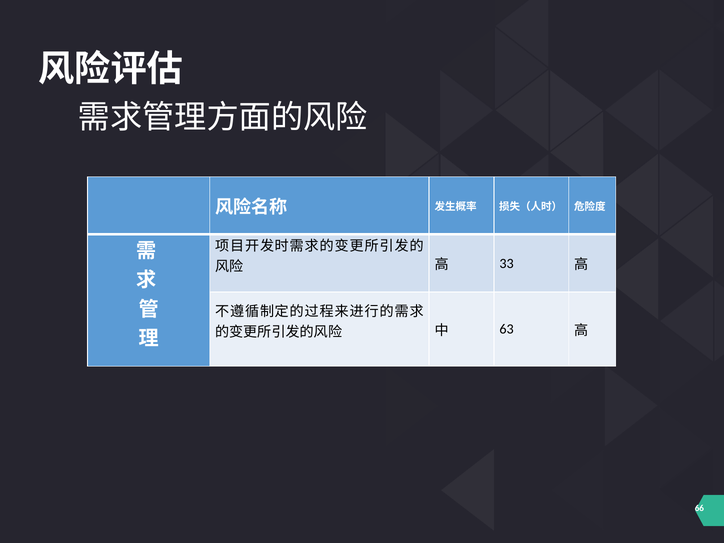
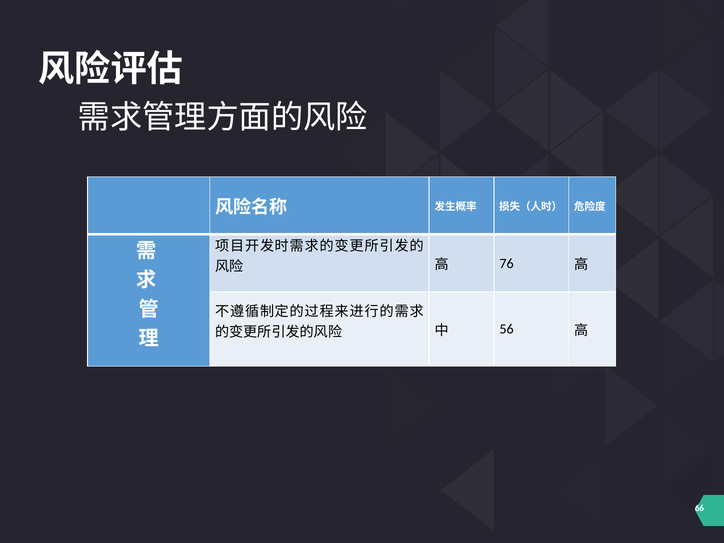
33: 33 -> 76
63: 63 -> 56
